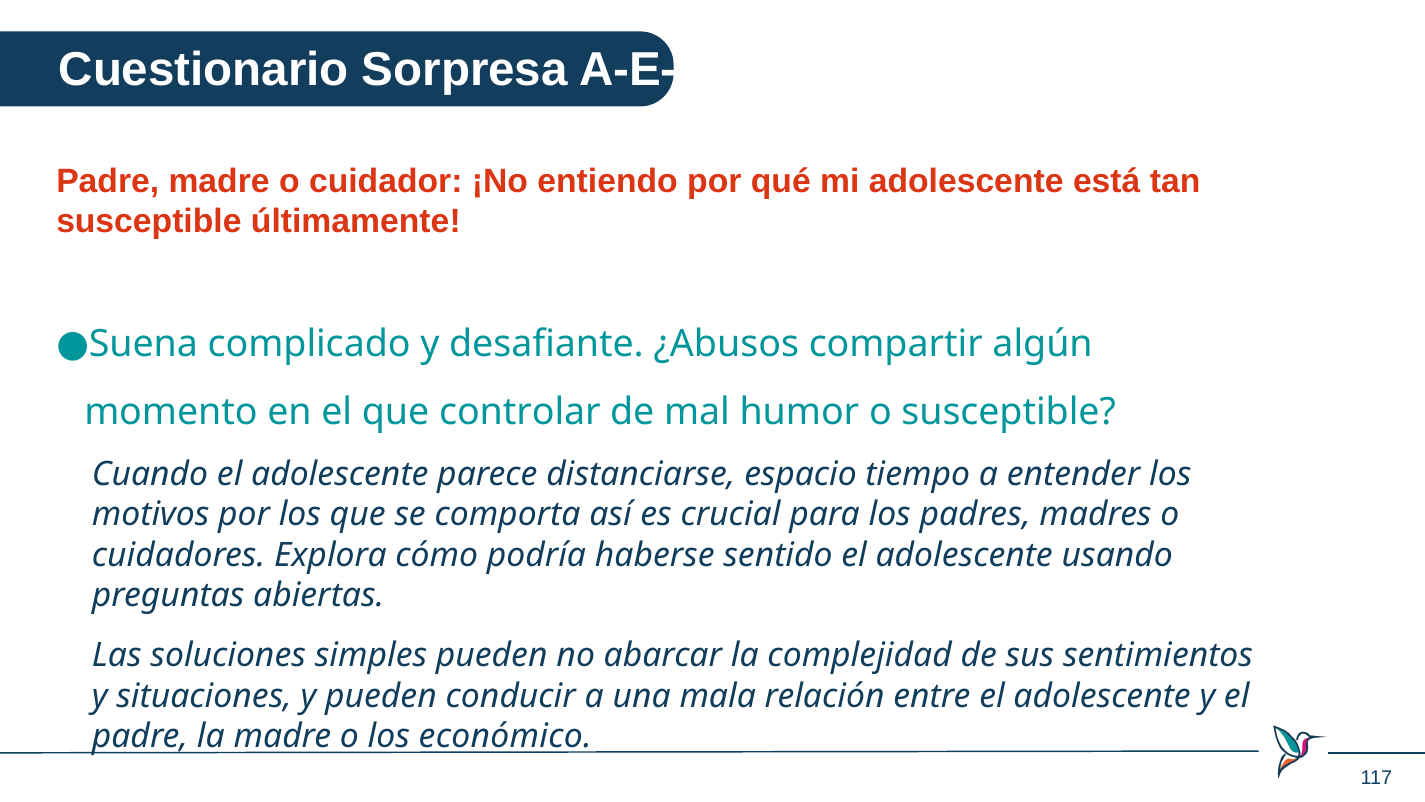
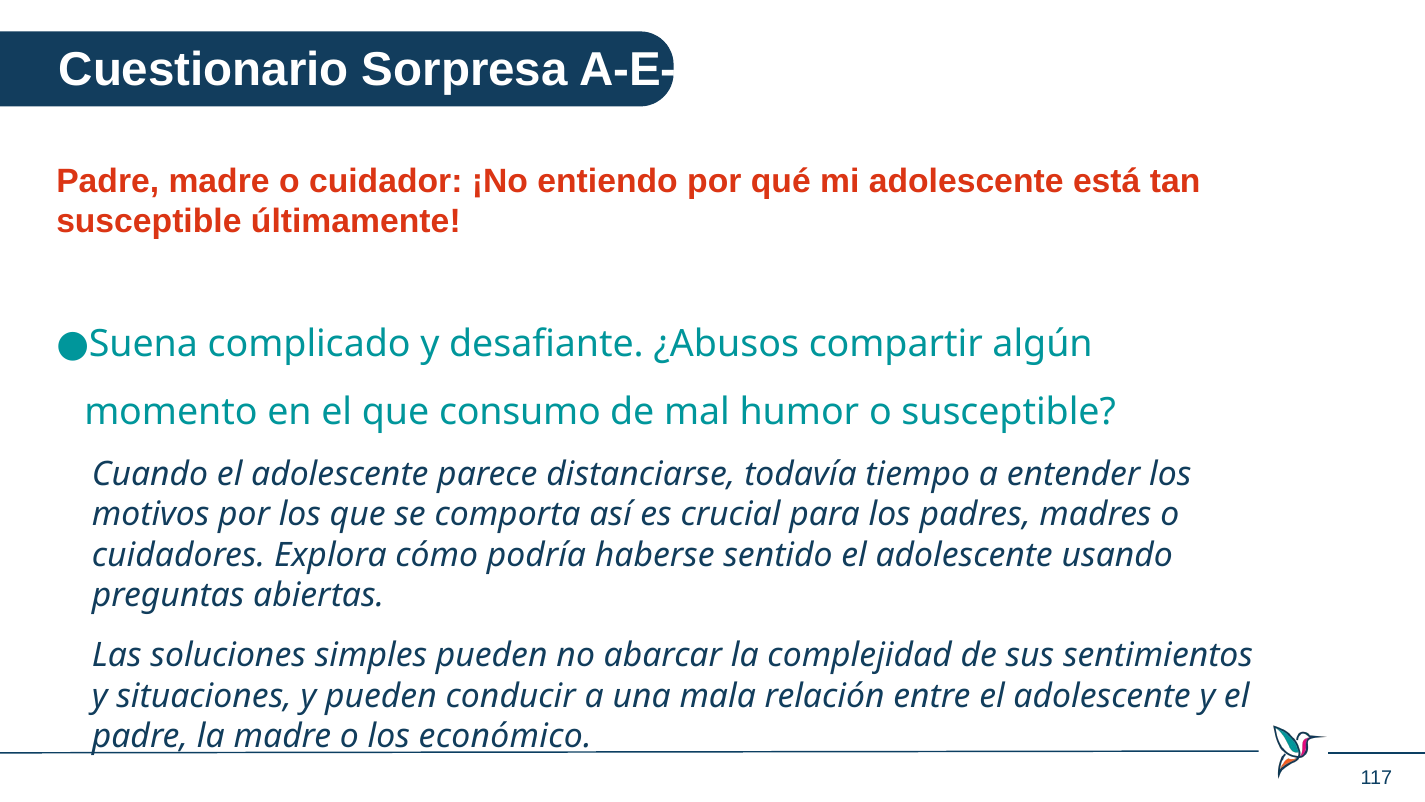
controlar: controlar -> consumo
espacio: espacio -> todavía
